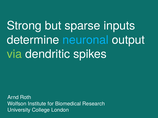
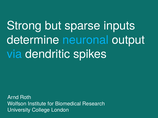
via colour: light green -> light blue
